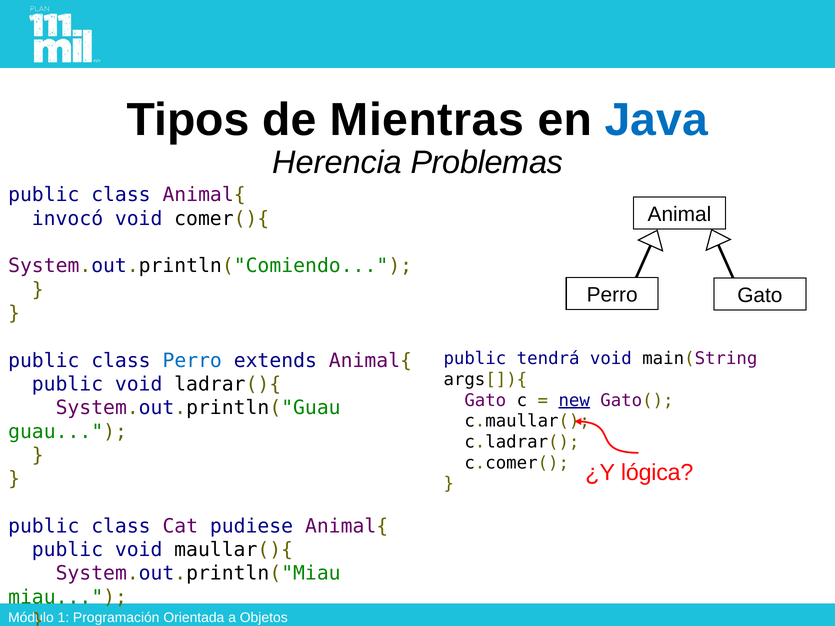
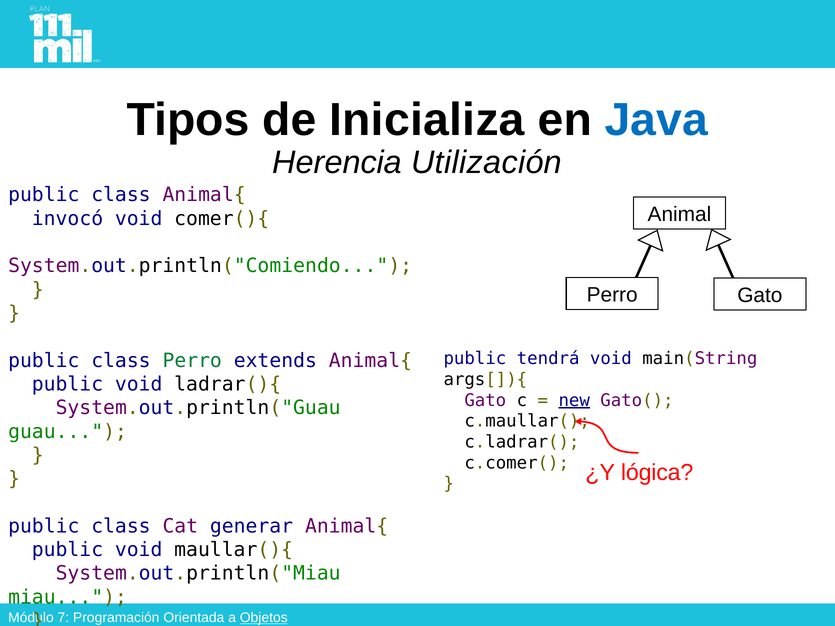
Mientras: Mientras -> Inicializa
Problemas: Problemas -> Utilización
Perro at (192, 361) colour: blue -> green
pudiese: pudiese -> generar
1: 1 -> 7
Objetos underline: none -> present
